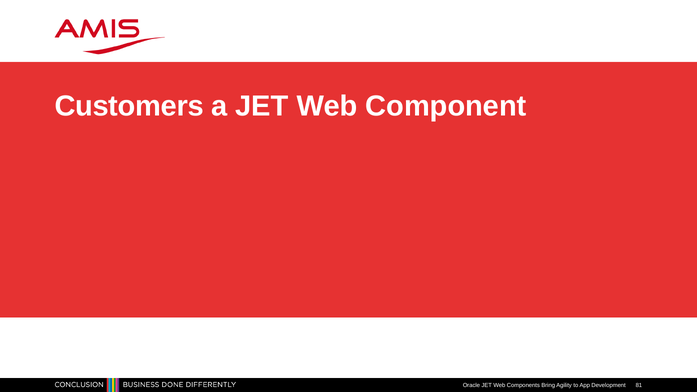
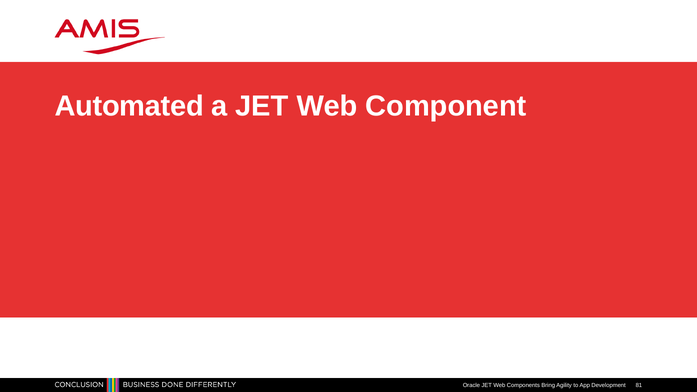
Customers: Customers -> Automated
